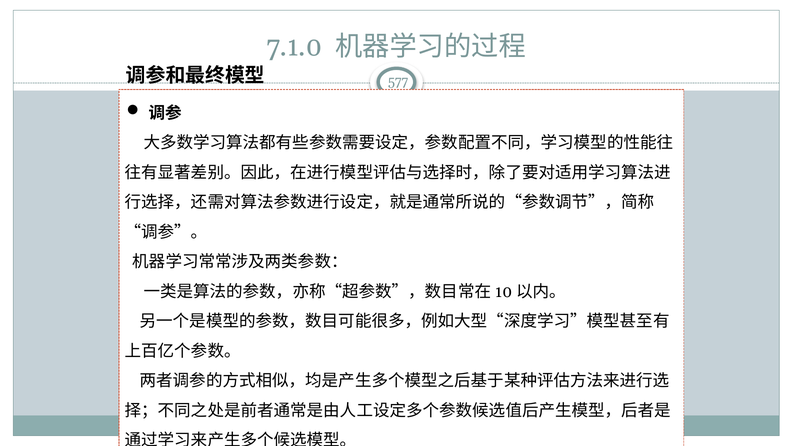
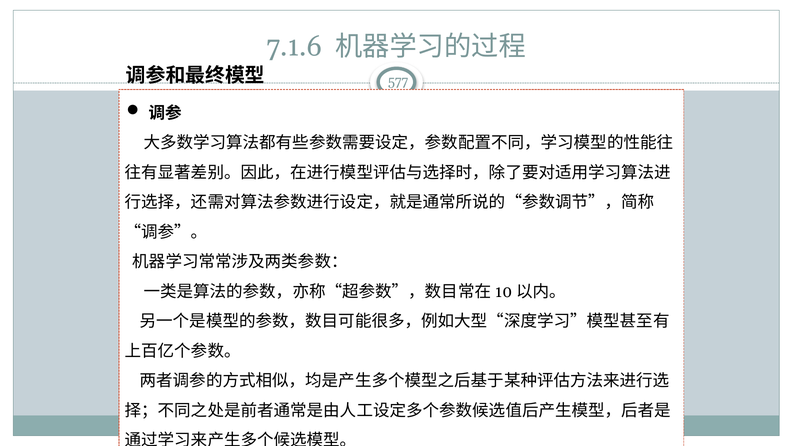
7.1.0: 7.1.0 -> 7.1.6
